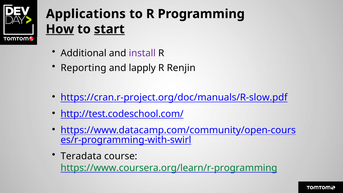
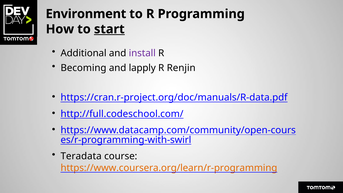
Applications: Applications -> Environment
How underline: present -> none
Reporting: Reporting -> Becoming
https://cran.r-project.org/doc/manuals/R-slow.pdf: https://cran.r-project.org/doc/manuals/R-slow.pdf -> https://cran.r-project.org/doc/manuals/R-data.pdf
http://test.codeschool.com/: http://test.codeschool.com/ -> http://full.codeschool.com/
https://www.coursera.org/learn/r-programming colour: green -> orange
